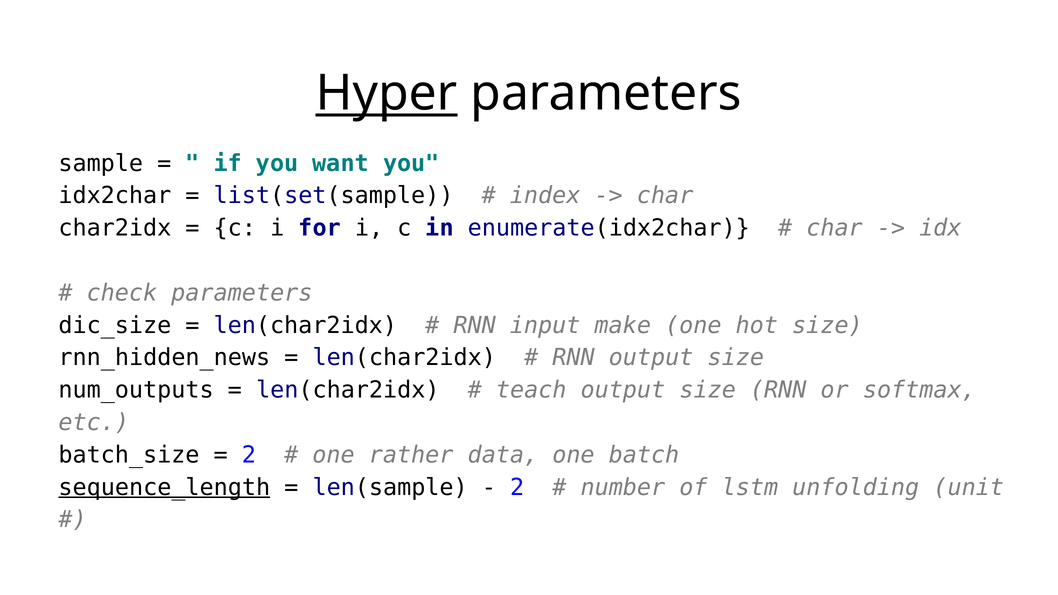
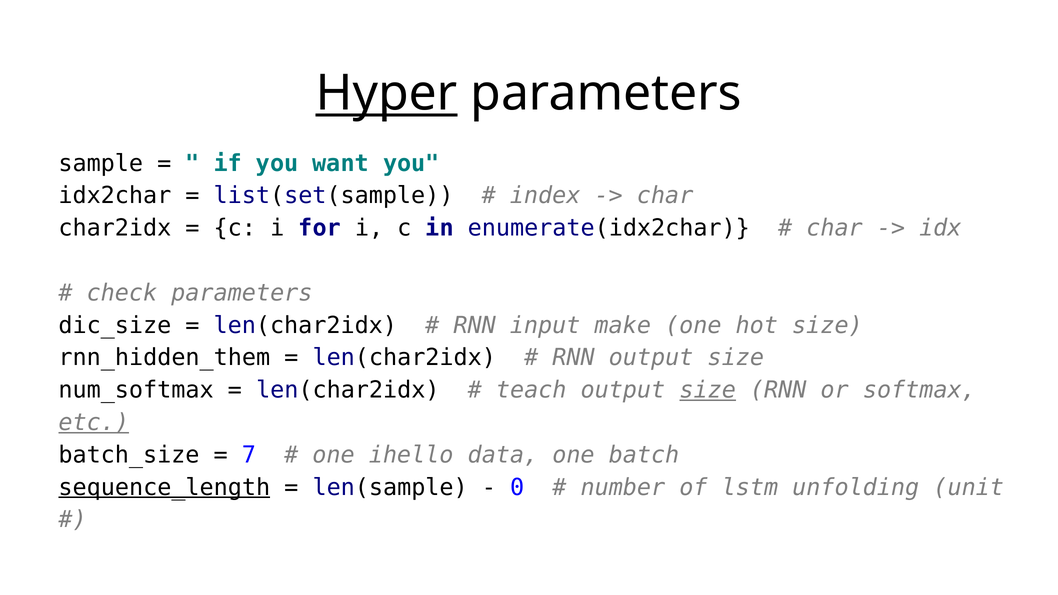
rnn_hidden_news: rnn_hidden_news -> rnn_hidden_them
num_outputs: num_outputs -> num_softmax
size at (708, 390) underline: none -> present
etc underline: none -> present
2 at (249, 455): 2 -> 7
rather: rather -> ihello
2 at (517, 487): 2 -> 0
